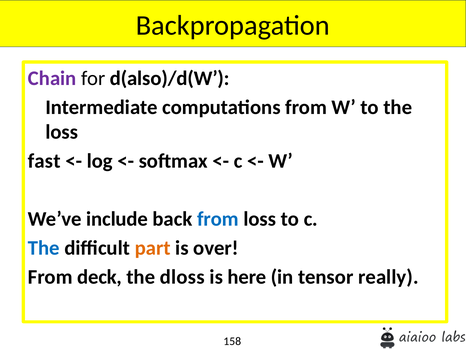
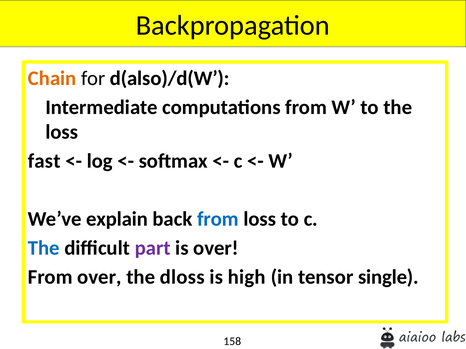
Chain colour: purple -> orange
include: include -> explain
part colour: orange -> purple
From deck: deck -> over
here: here -> high
really: really -> single
